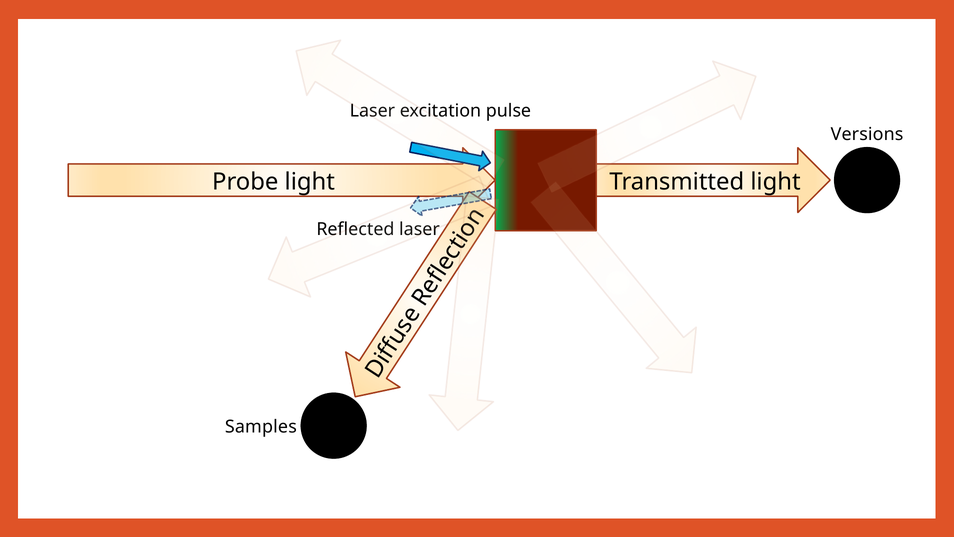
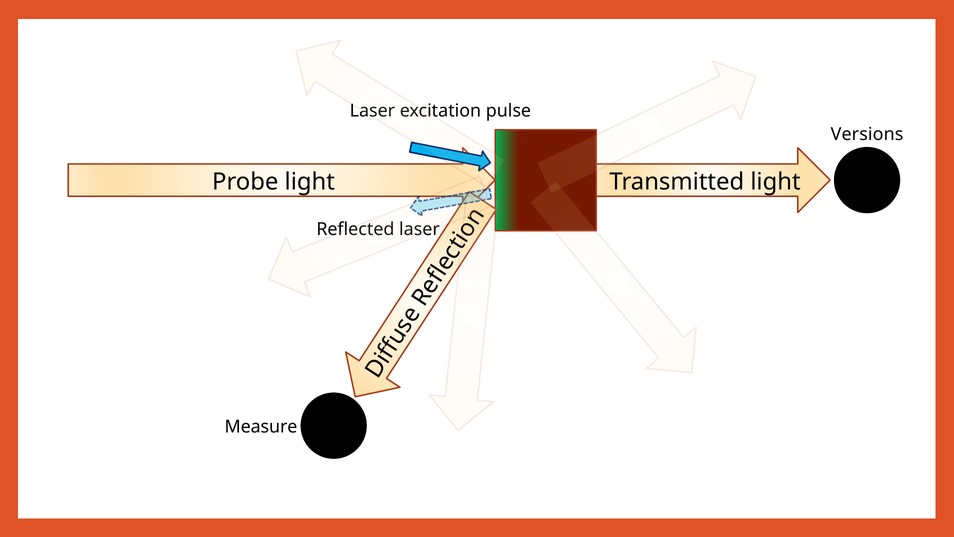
Samples: Samples -> Measure
